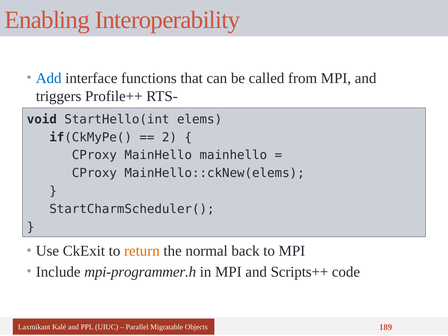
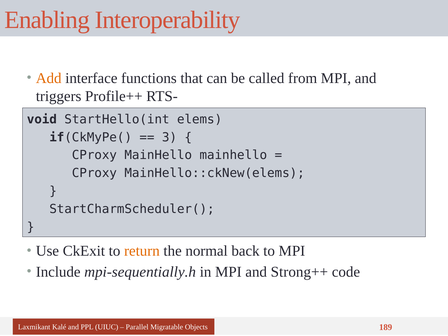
Add colour: blue -> orange
2: 2 -> 3
mpi-programmer.h: mpi-programmer.h -> mpi-sequentially.h
Scripts++: Scripts++ -> Strong++
